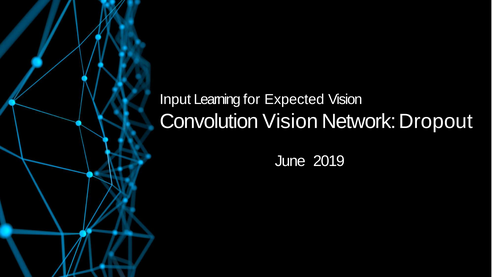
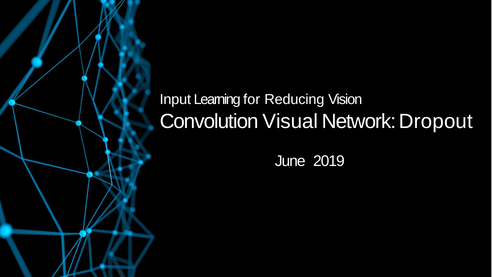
Expected: Expected -> Reducing
Convolution Vision: Vision -> Visual
